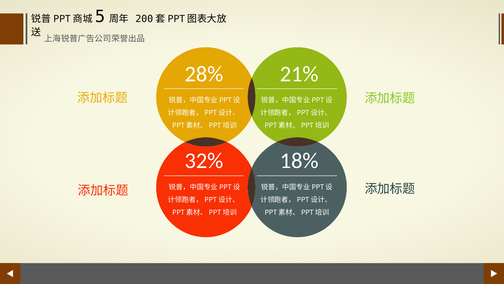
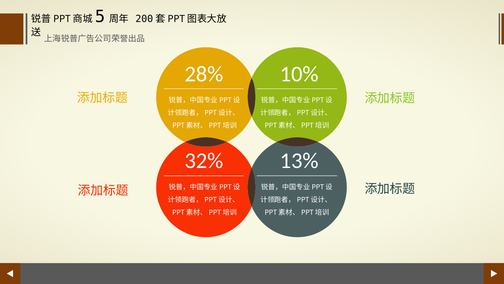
21%: 21% -> 10%
18%: 18% -> 13%
